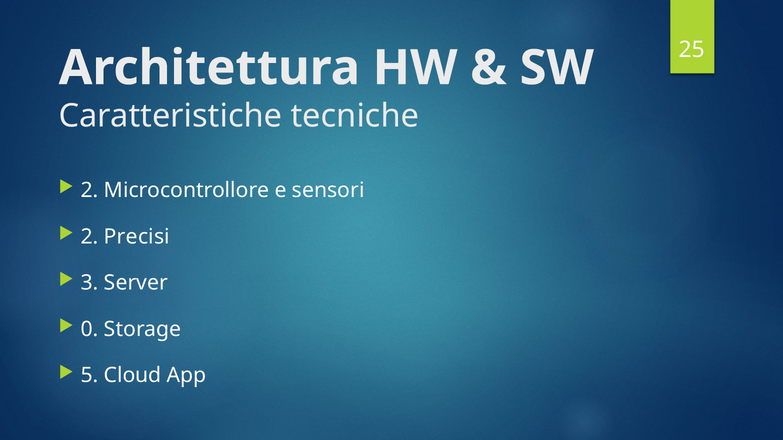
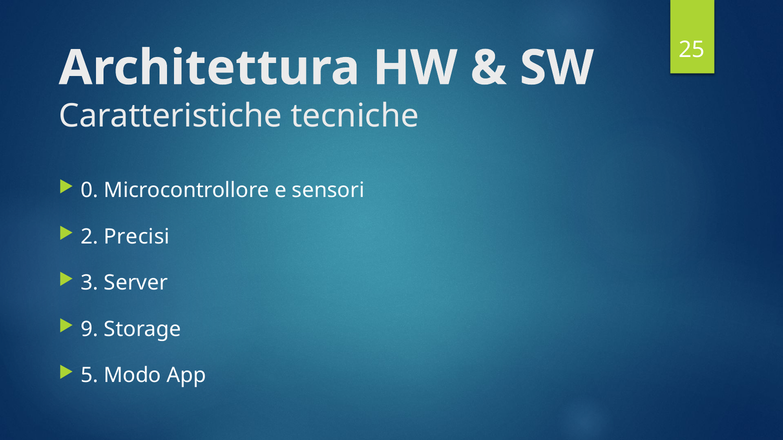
2 at (90, 191): 2 -> 0
0: 0 -> 9
Cloud: Cloud -> Modo
